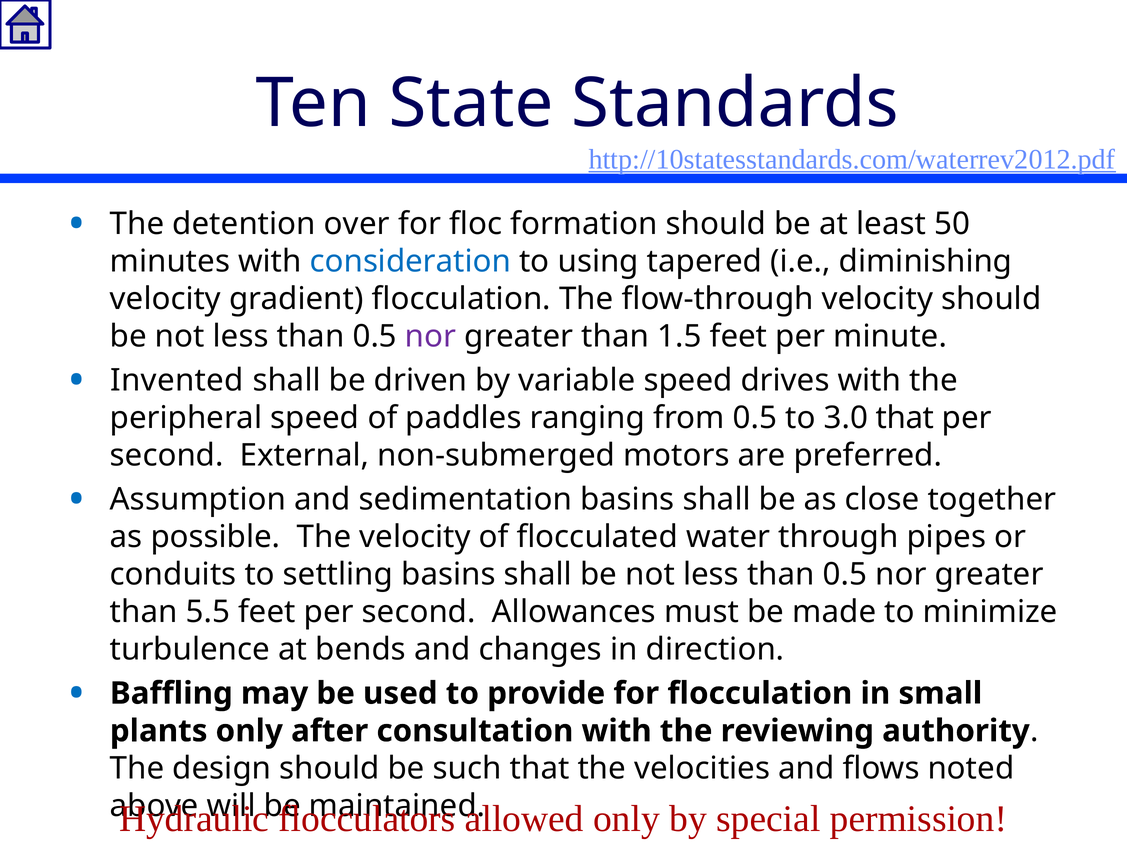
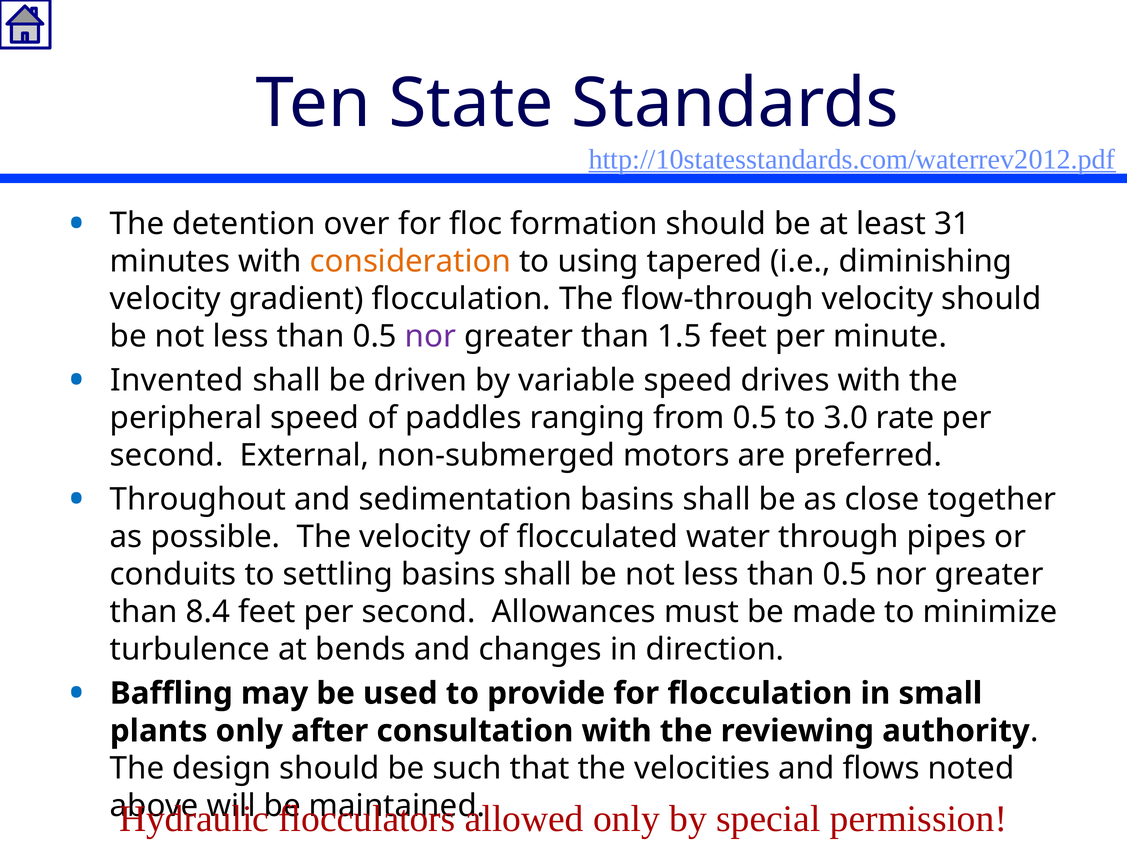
50: 50 -> 31
consideration colour: blue -> orange
3.0 that: that -> rate
Assumption: Assumption -> Throughout
5.5: 5.5 -> 8.4
